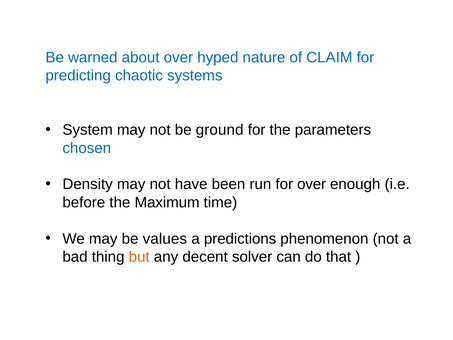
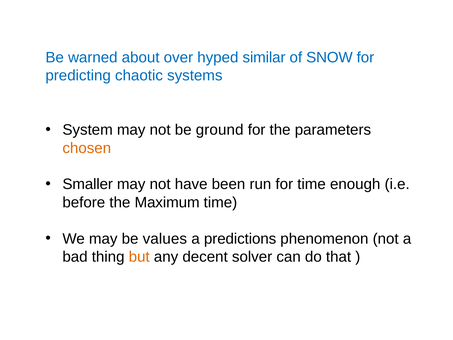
nature: nature -> similar
CLAIM: CLAIM -> SNOW
chosen colour: blue -> orange
Density: Density -> Smaller
for over: over -> time
